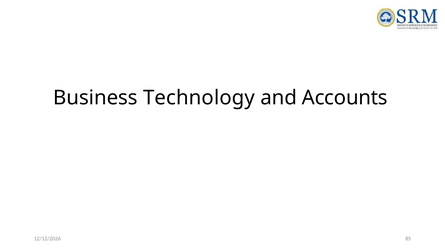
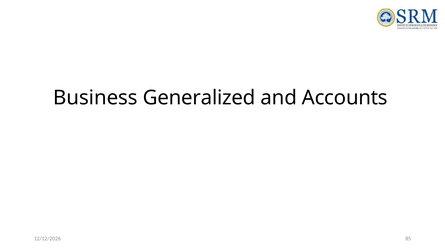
Technology: Technology -> Generalized
